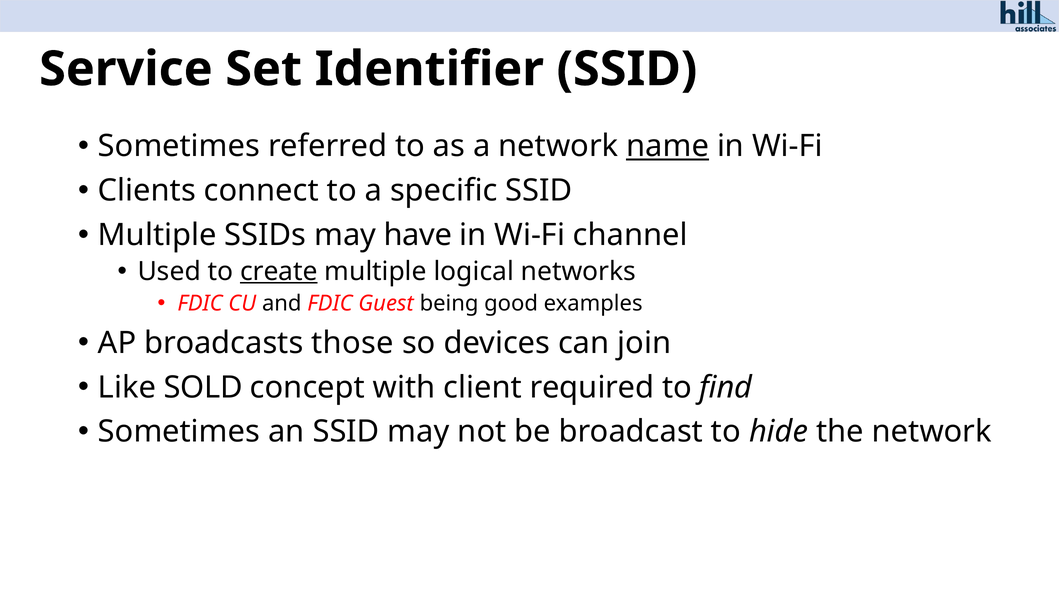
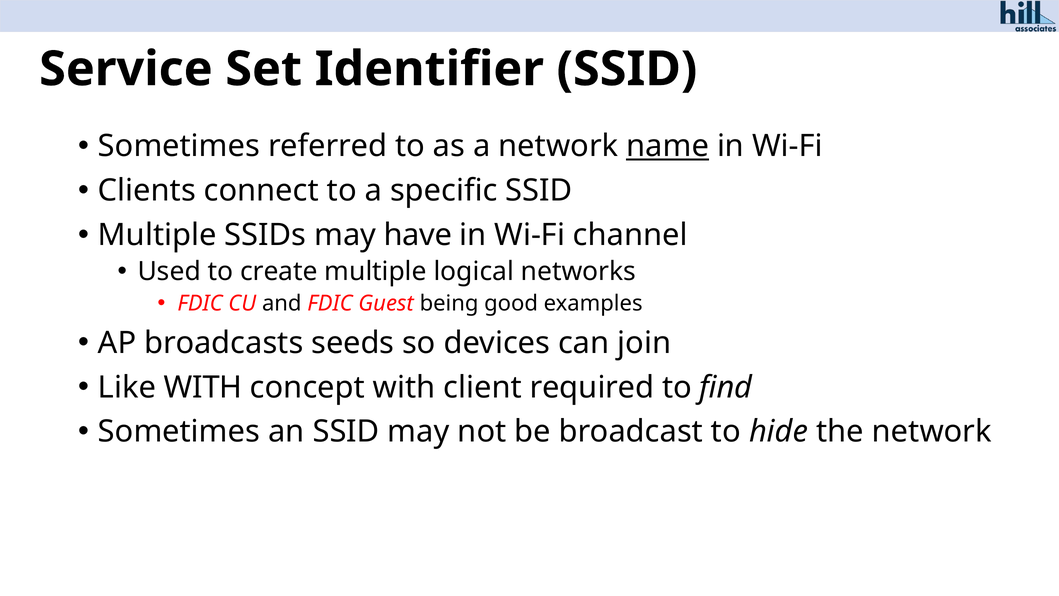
create underline: present -> none
those: those -> seeds
Like SOLD: SOLD -> WITH
